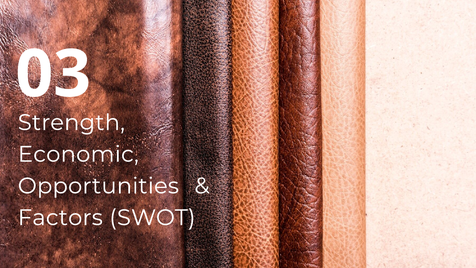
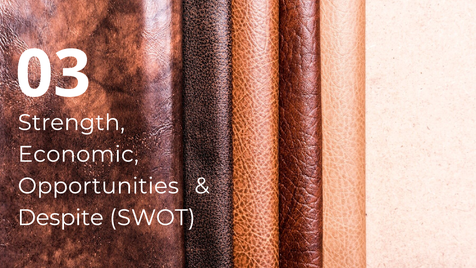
Factors: Factors -> Despite
